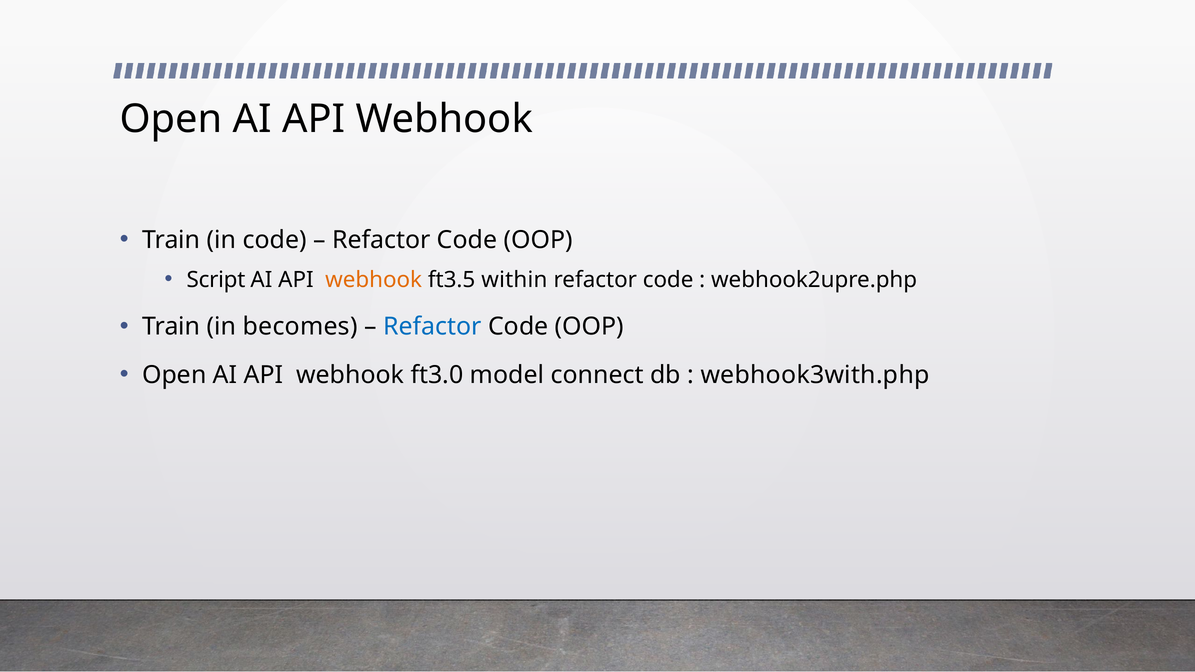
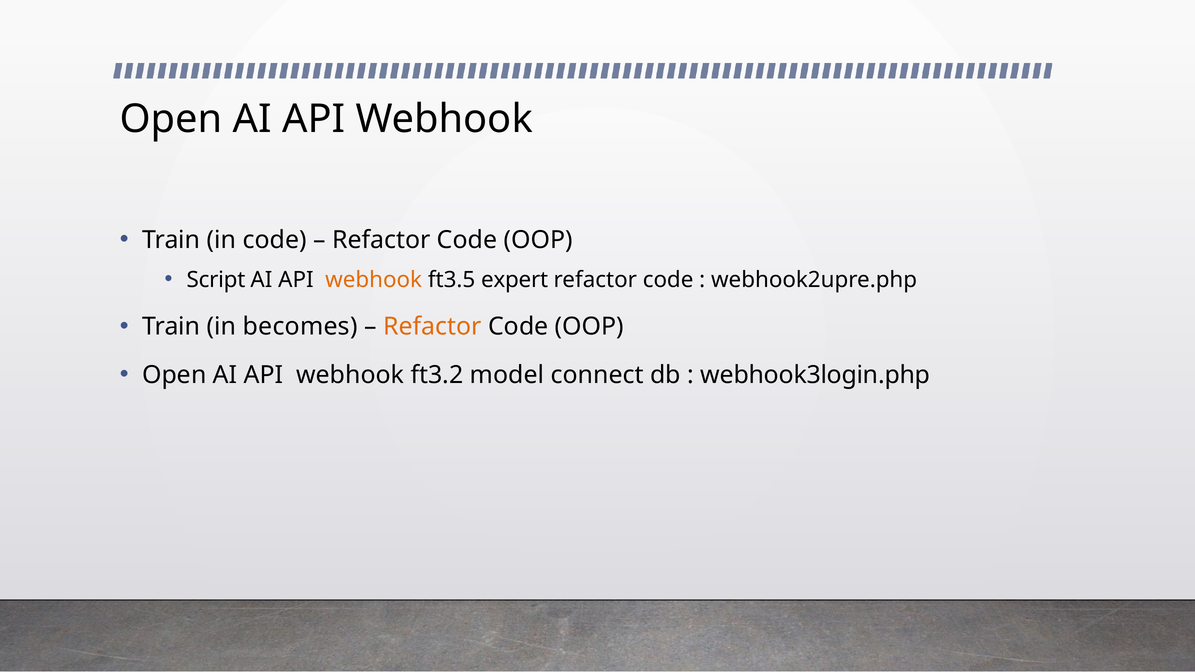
within: within -> expert
Refactor at (432, 327) colour: blue -> orange
ft3.0: ft3.0 -> ft3.2
webhook3with.php: webhook3with.php -> webhook3login.php
